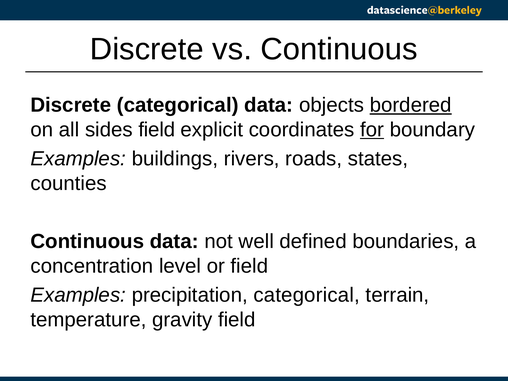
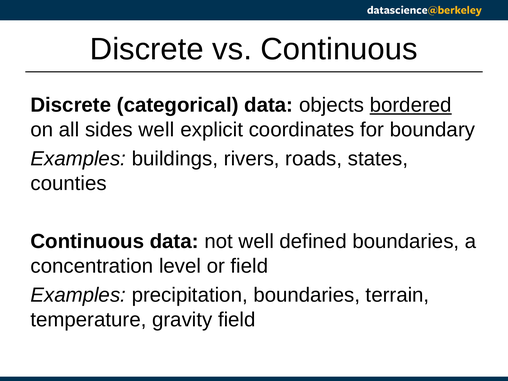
sides field: field -> well
for underline: present -> none
precipitation categorical: categorical -> boundaries
